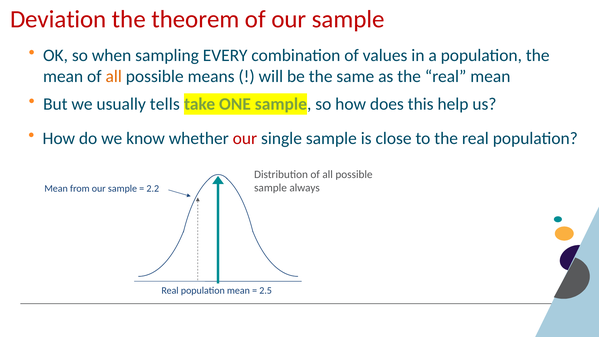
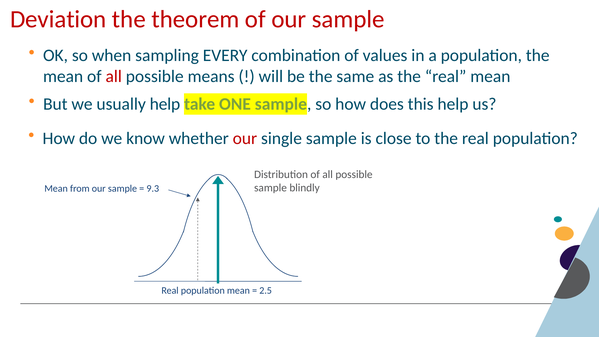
all at (114, 76) colour: orange -> red
usually tells: tells -> help
always: always -> blindly
2.2: 2.2 -> 9.3
